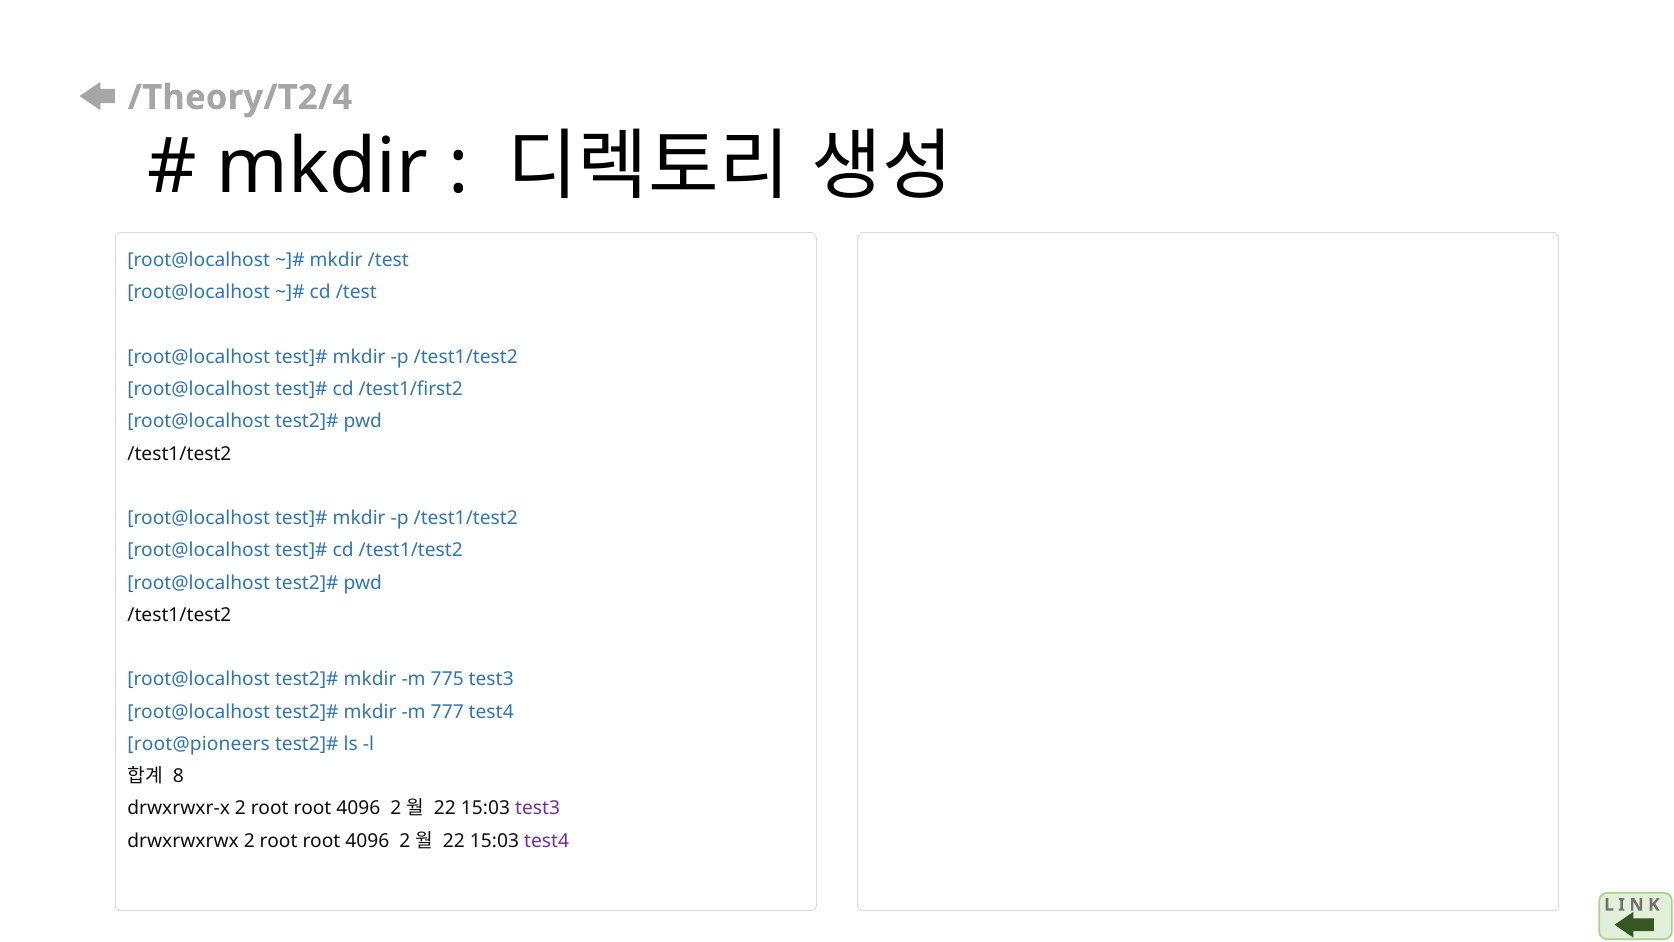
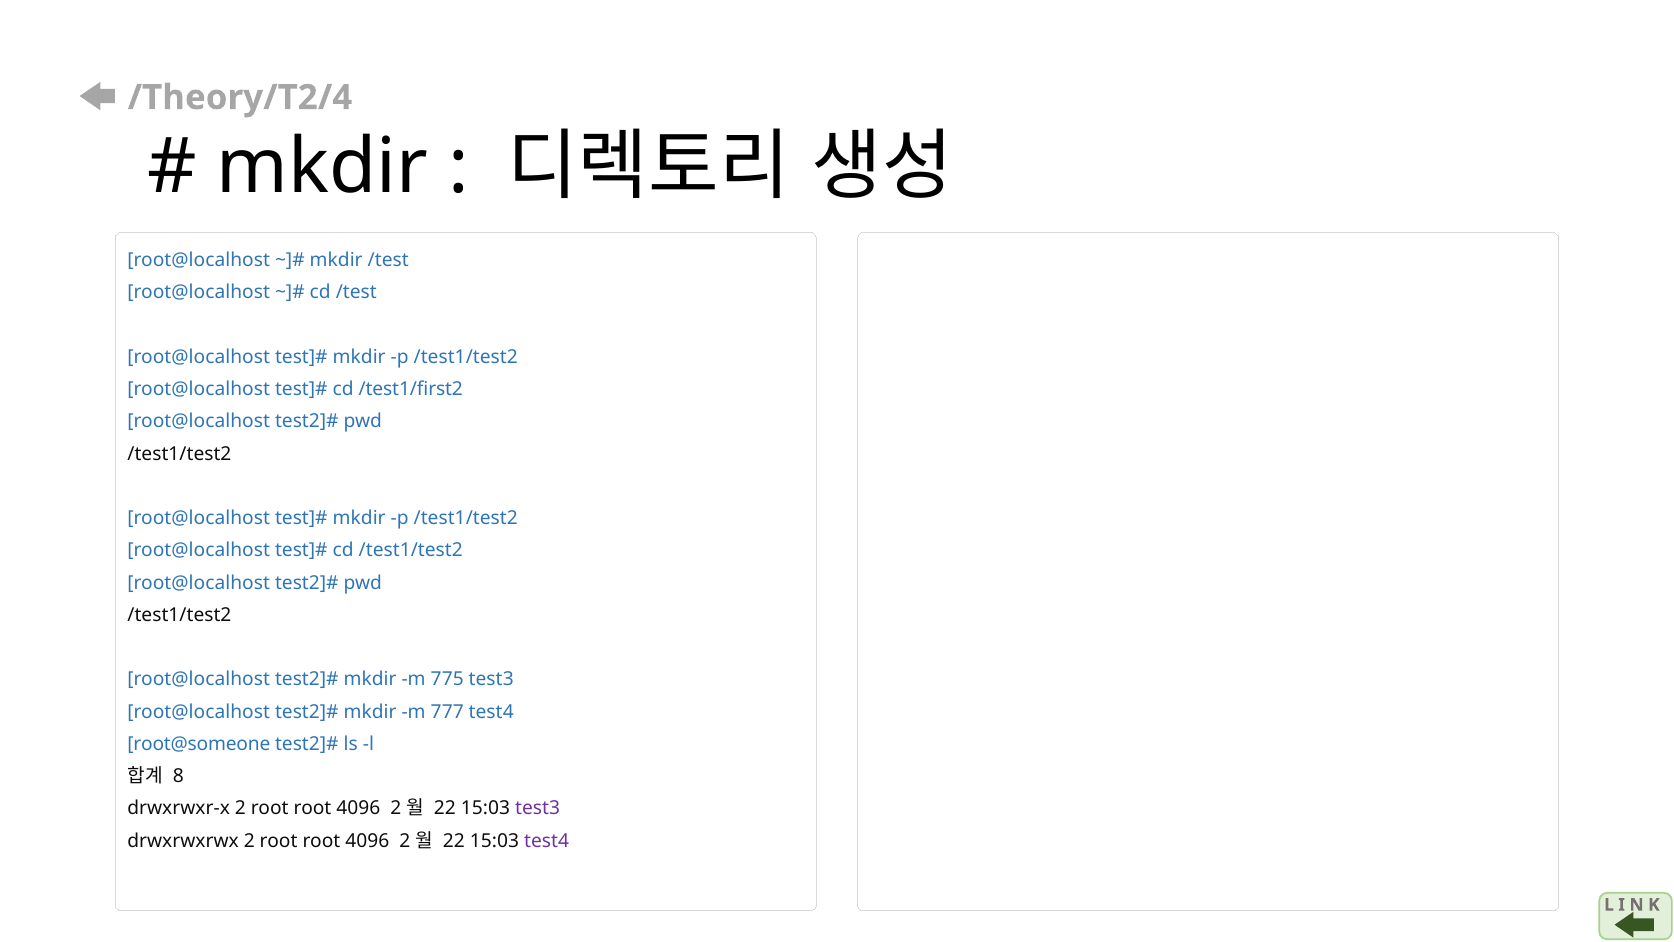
root@pioneers: root@pioneers -> root@someone
